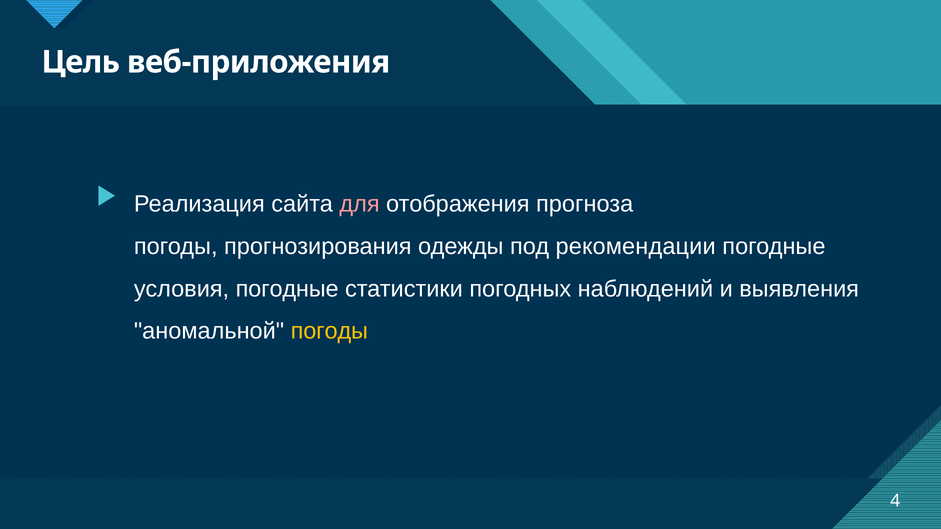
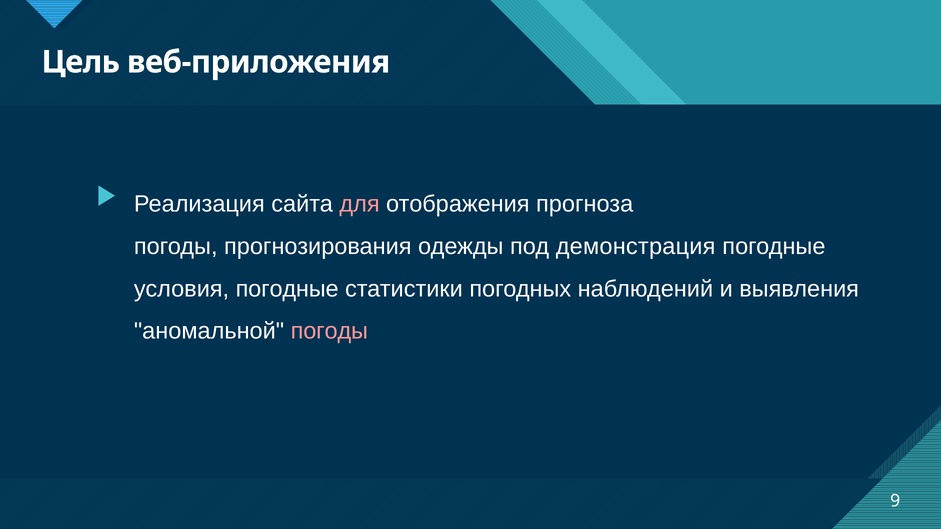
рекомендации: рекомендации -> демонстрация
погоды at (329, 331) colour: yellow -> pink
4: 4 -> 9
